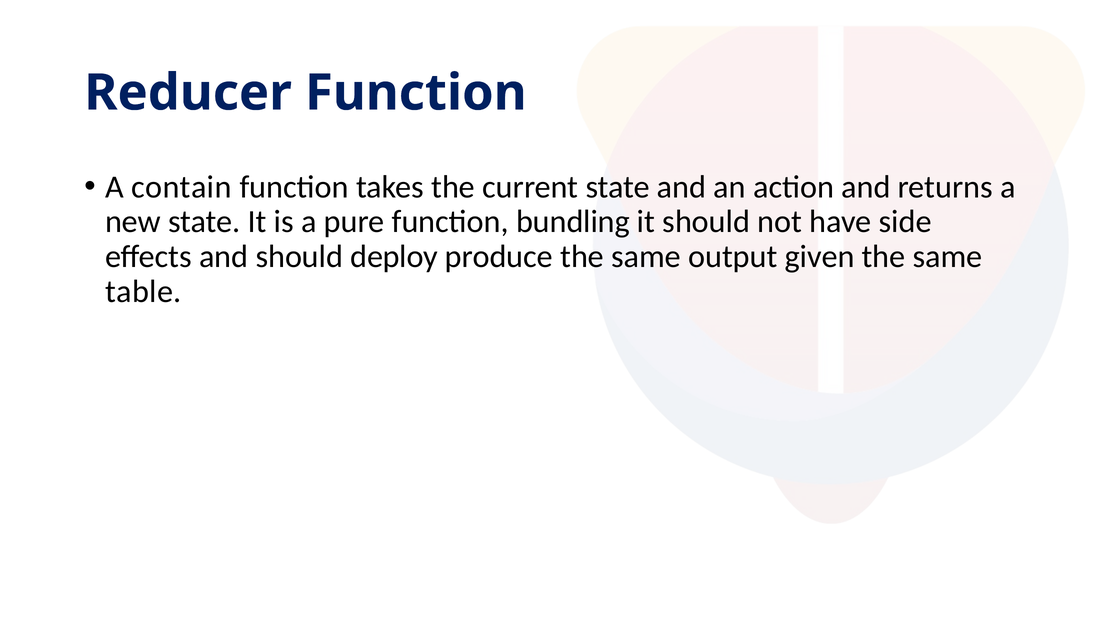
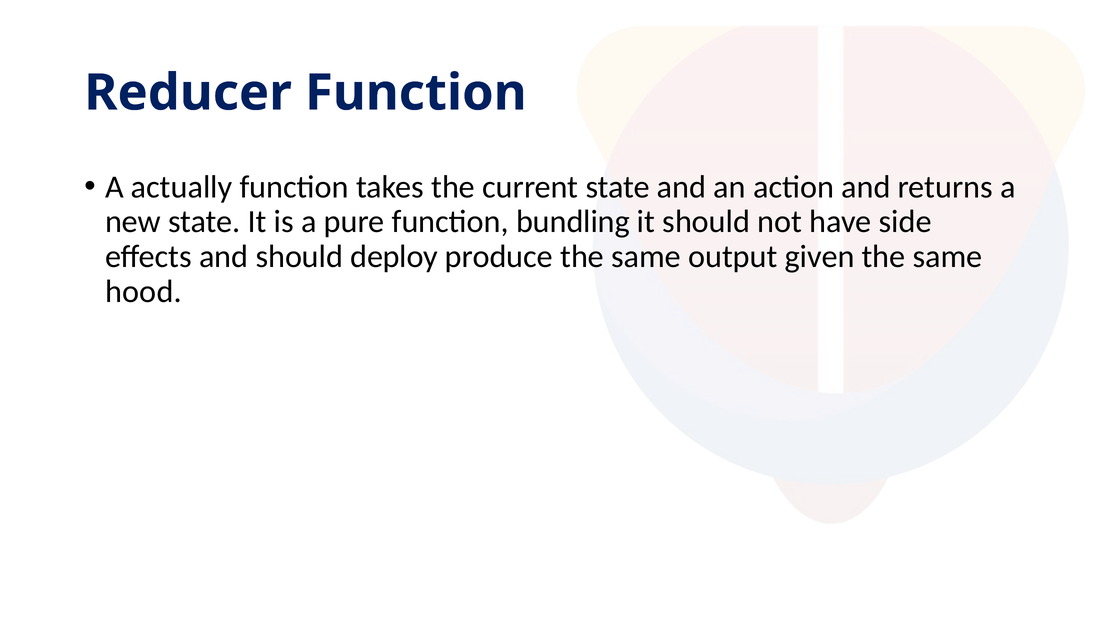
contain: contain -> actually
table: table -> hood
